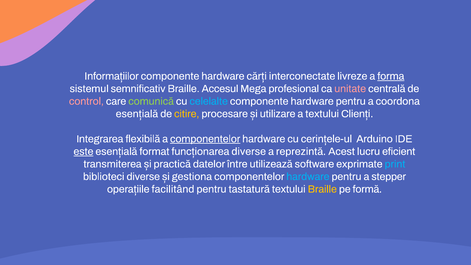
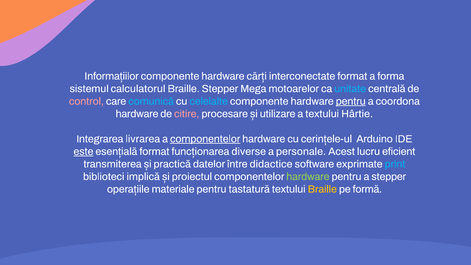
interconectate livreze: livreze -> format
forma underline: present -> none
semnificativ: semnificativ -> calculatorul
Braille Accesul: Accesul -> Stepper
profesional: profesional -> motoarelor
unitate colour: pink -> light blue
comunică colour: light green -> light blue
pentru at (351, 101) underline: none -> present
esențială at (137, 114): esențială -> hardware
citire colour: yellow -> pink
Clienți: Clienți -> Hârtie
flexibilă: flexibilă -> livrarea
reprezintă: reprezintă -> personale
utilizează: utilizează -> didactice
biblioteci diverse: diverse -> implică
gestiona: gestiona -> proiectul
hardware at (308, 177) colour: light blue -> light green
facilitând: facilitând -> materiale
